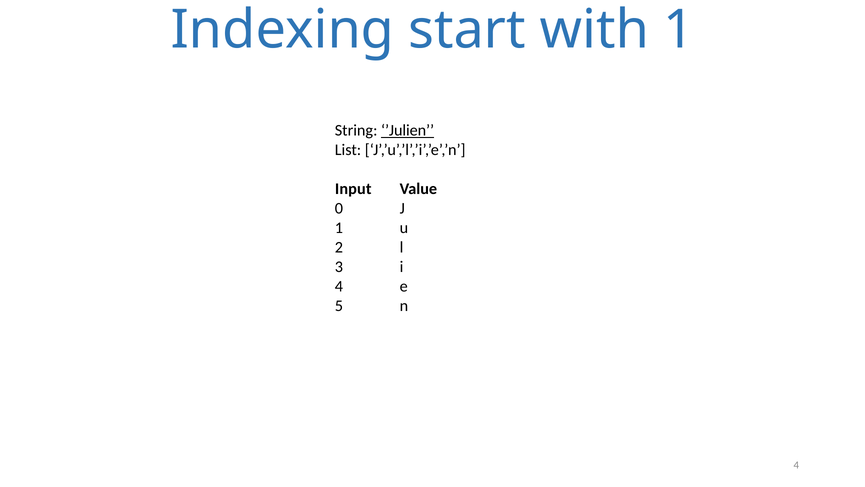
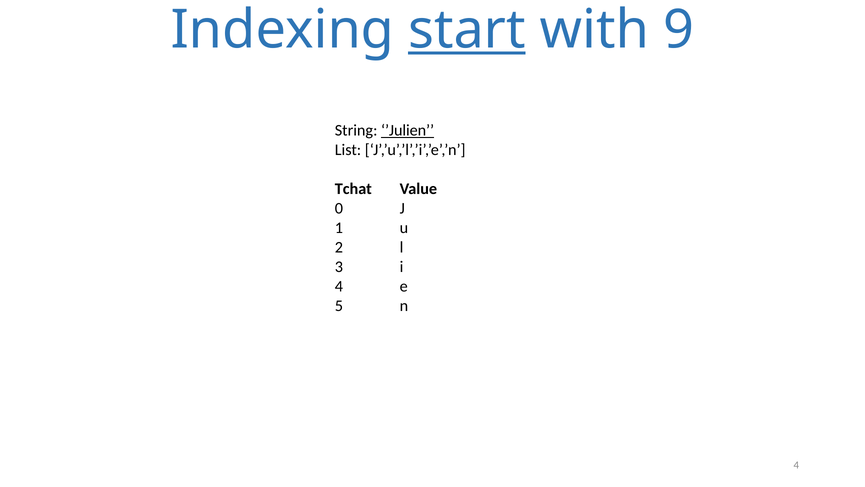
start underline: none -> present
with 1: 1 -> 9
Input: Input -> Tchat
